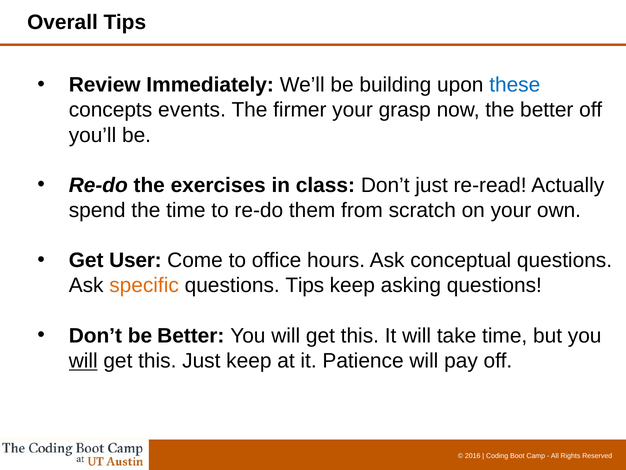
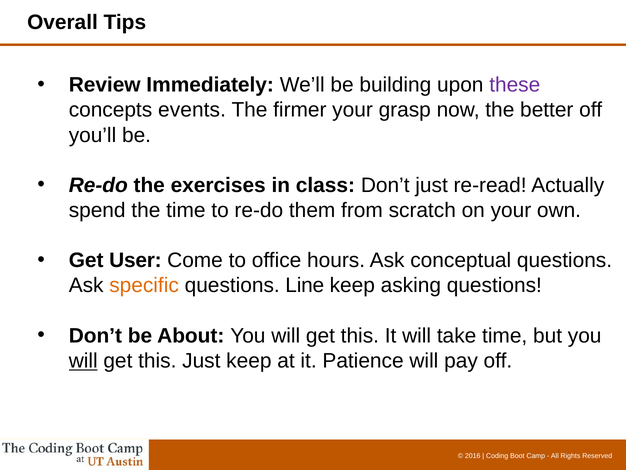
these colour: blue -> purple
questions Tips: Tips -> Line
be Better: Better -> About
